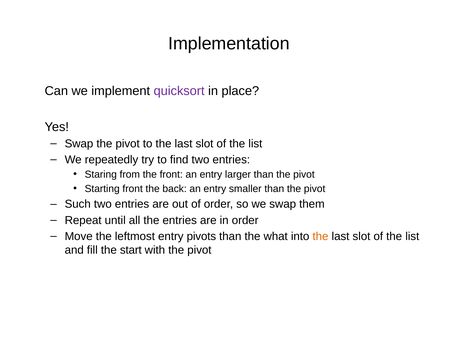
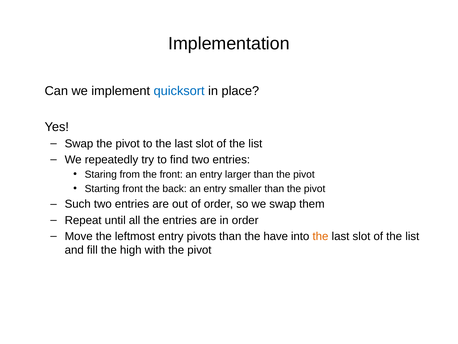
quicksort colour: purple -> blue
what: what -> have
start: start -> high
